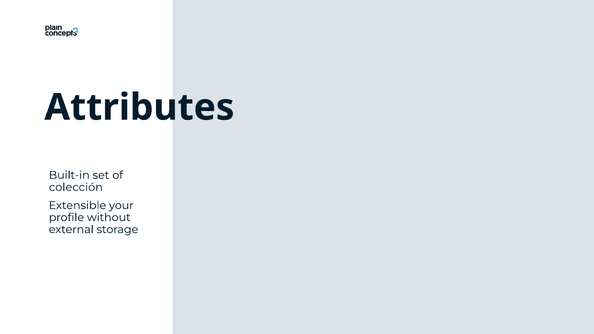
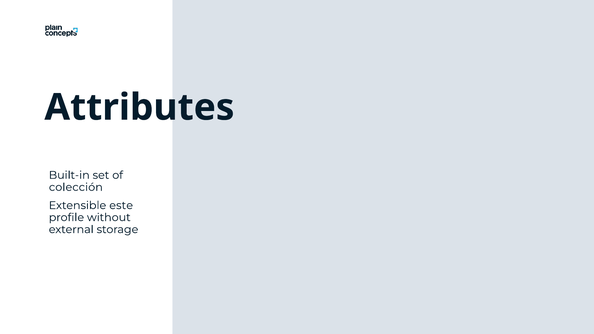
your: your -> este
